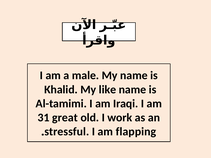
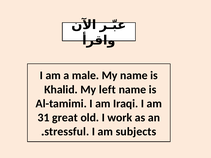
like: like -> left
flapping: flapping -> subjects
